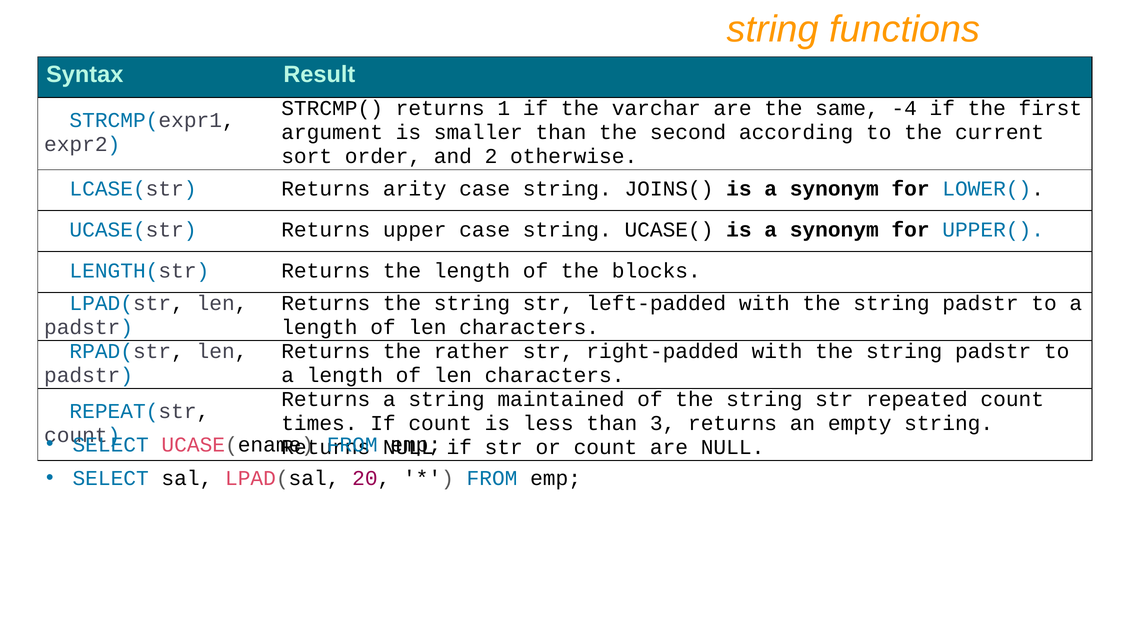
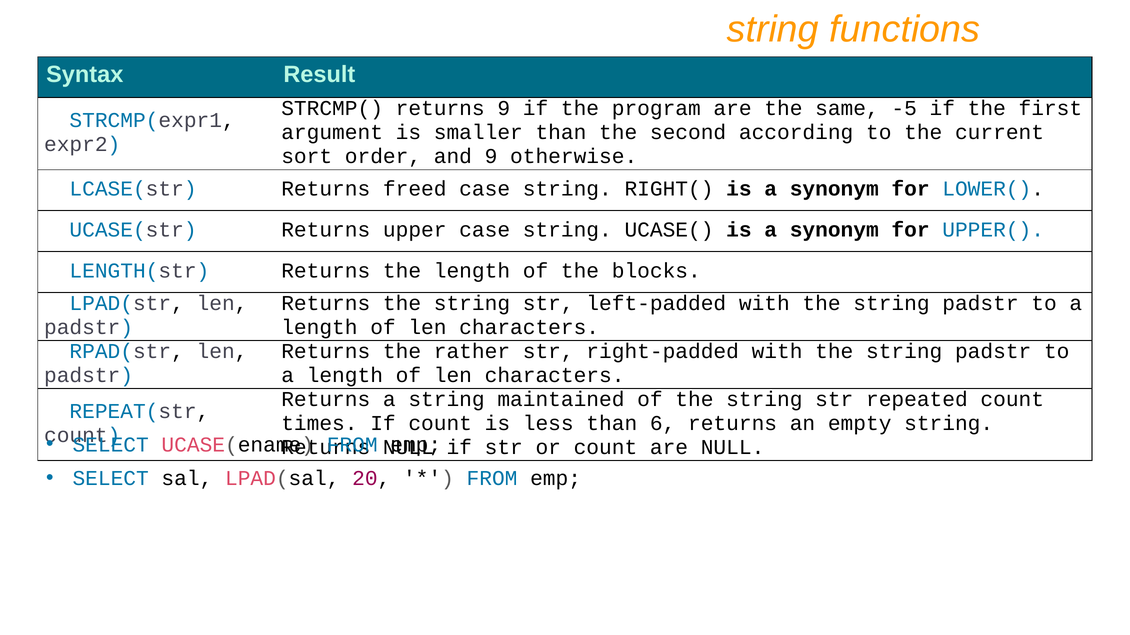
returns 1: 1 -> 9
varchar: varchar -> program
-4: -4 -> -5
and 2: 2 -> 9
arity: arity -> freed
JOINS(: JOINS( -> RIGHT(
3: 3 -> 6
